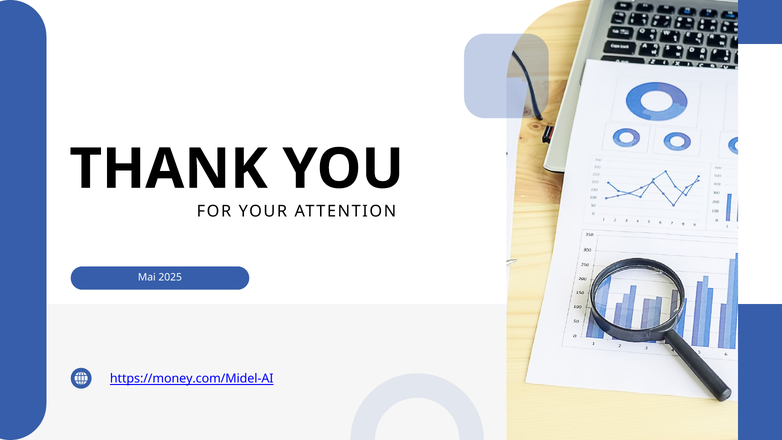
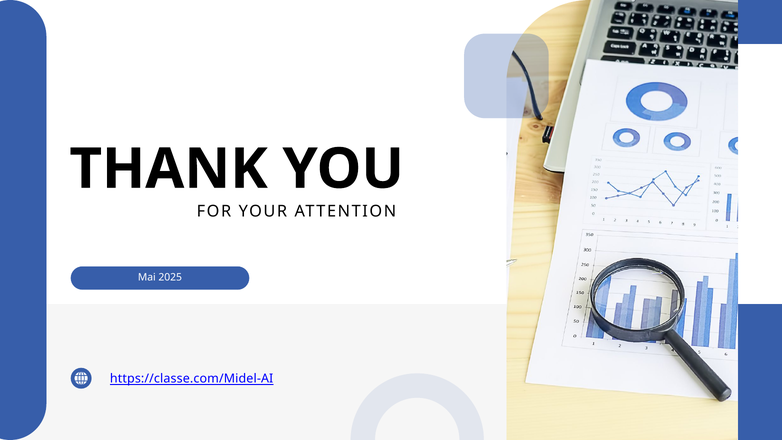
https://money.com/Midel-AI: https://money.com/Midel-AI -> https://classe.com/Midel-AI
